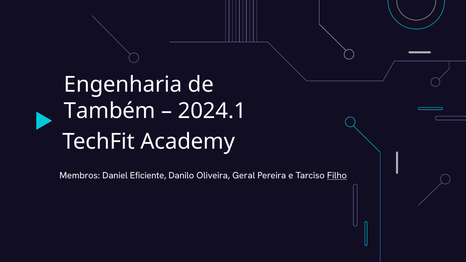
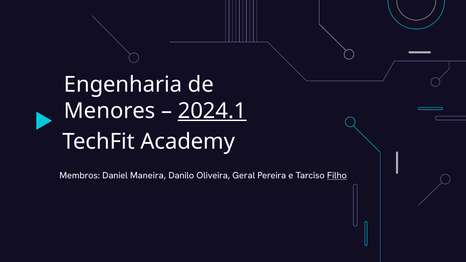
Também: Também -> Menores
2024.1 underline: none -> present
Eficiente: Eficiente -> Maneira
